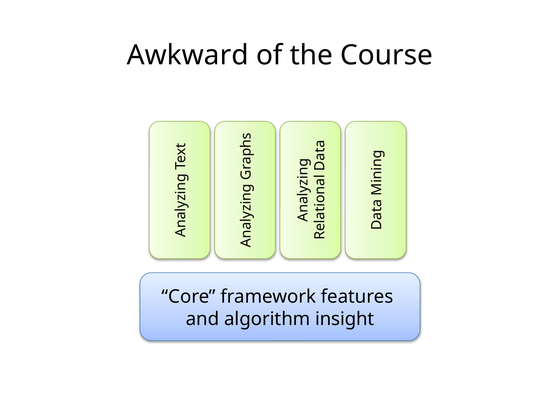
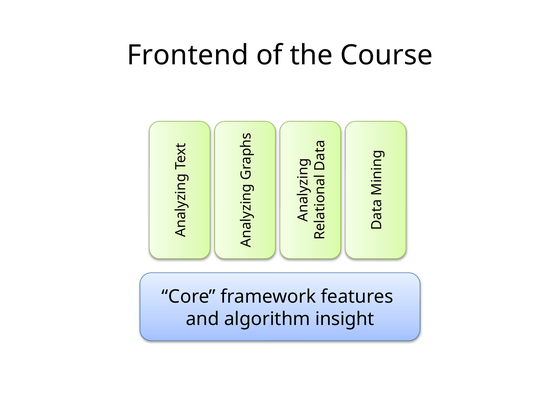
Awkward: Awkward -> Frontend
